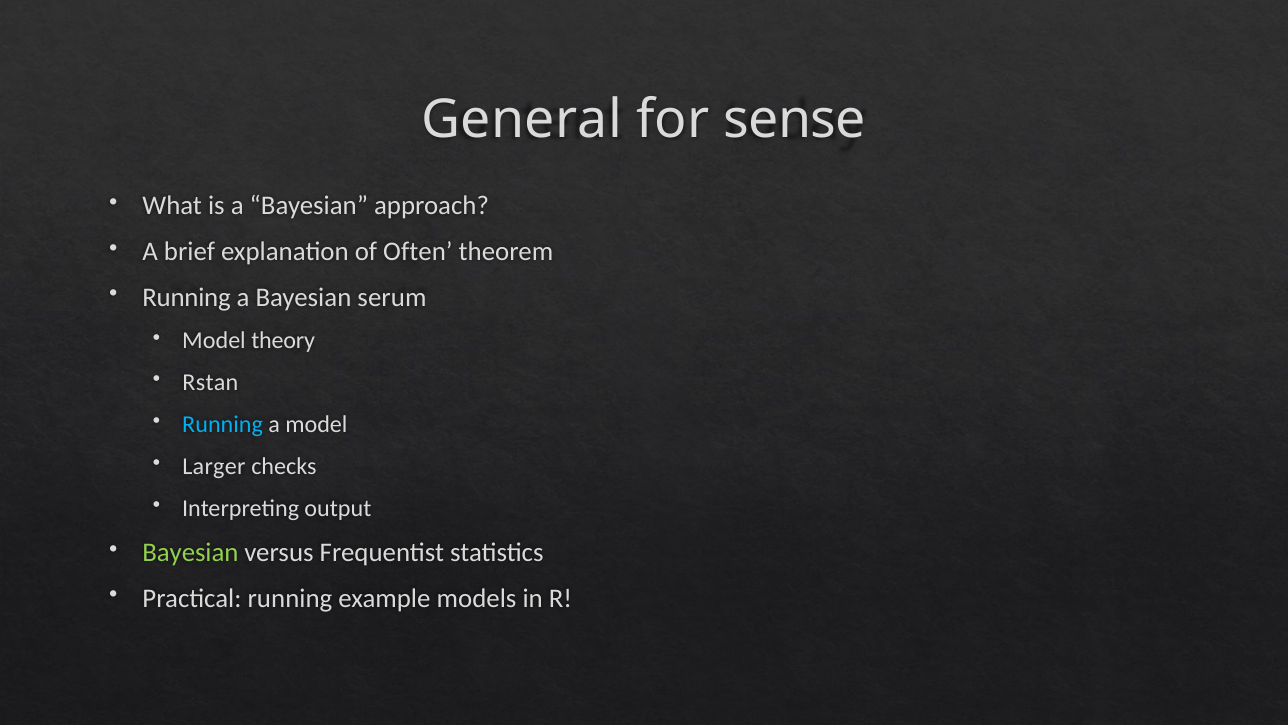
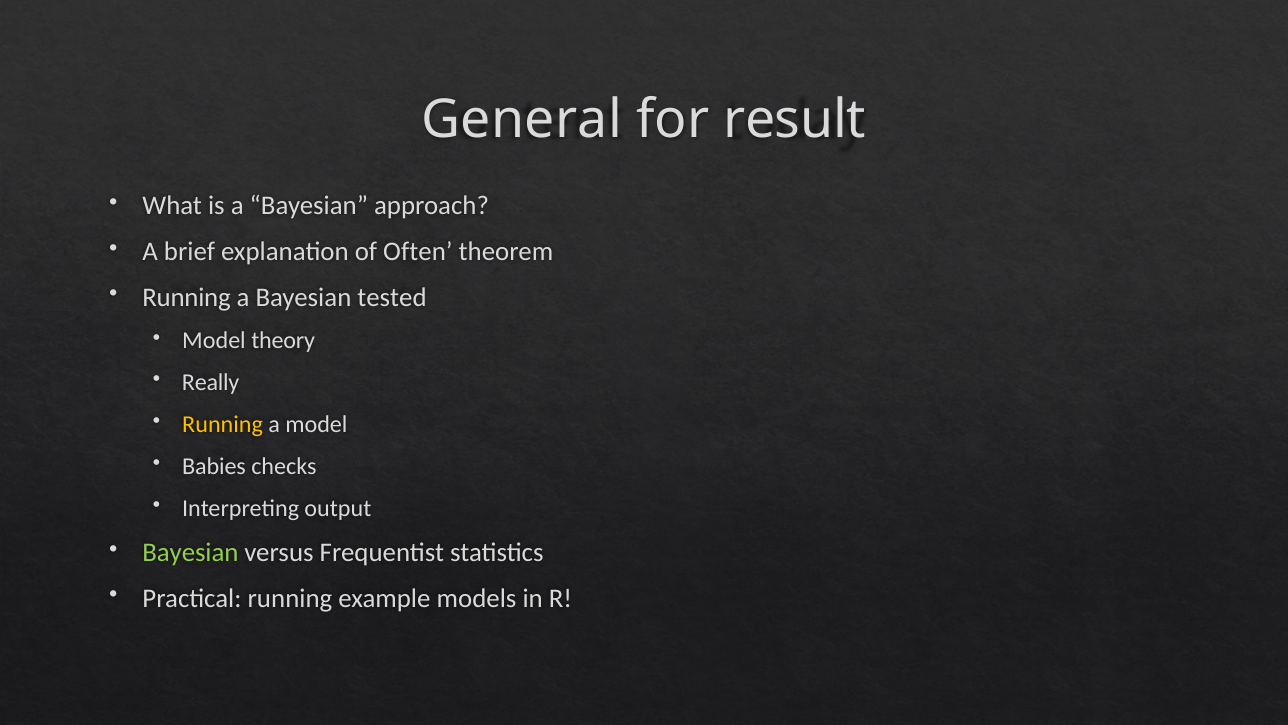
sense: sense -> result
serum: serum -> tested
Rstan: Rstan -> Really
Running at (223, 424) colour: light blue -> yellow
Larger: Larger -> Babies
